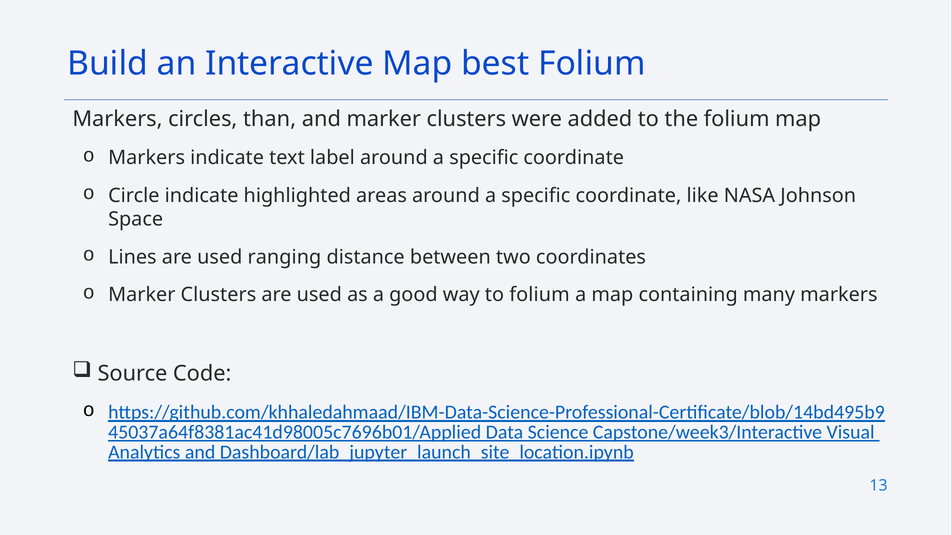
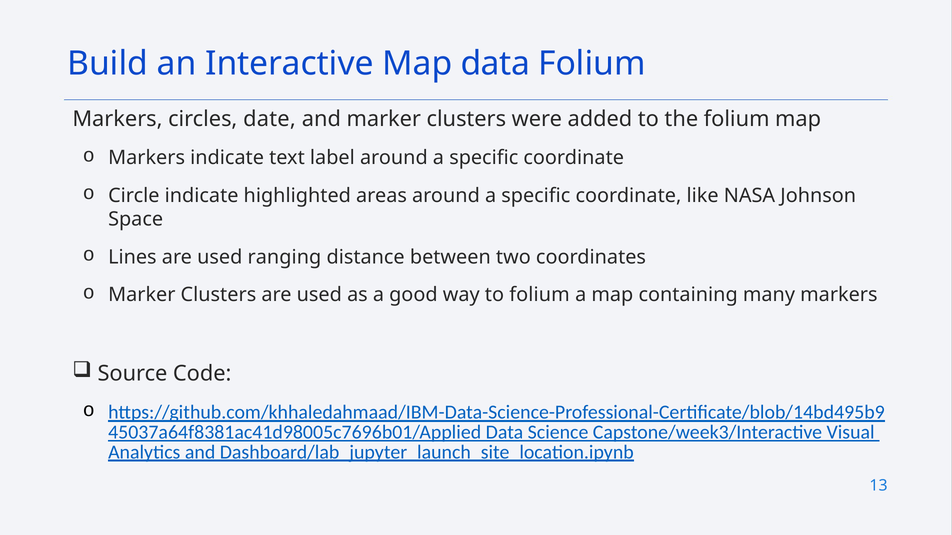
Map best: best -> data
than: than -> date
